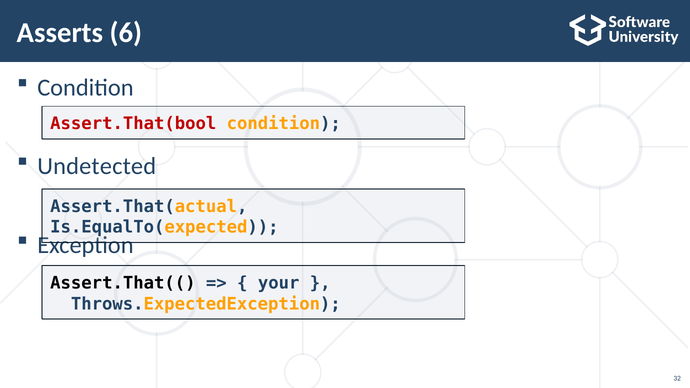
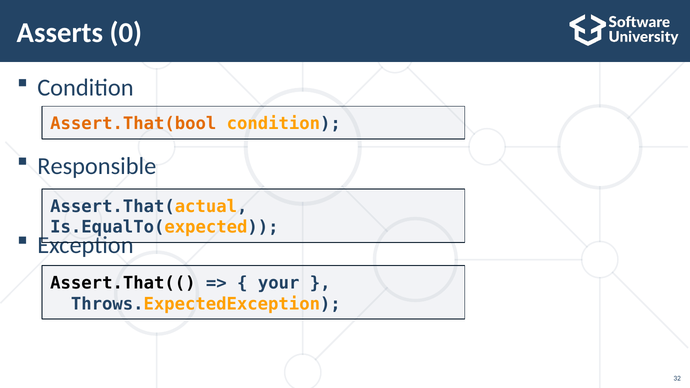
6: 6 -> 0
Assert.That(bool colour: red -> orange
Undetected: Undetected -> Responsible
